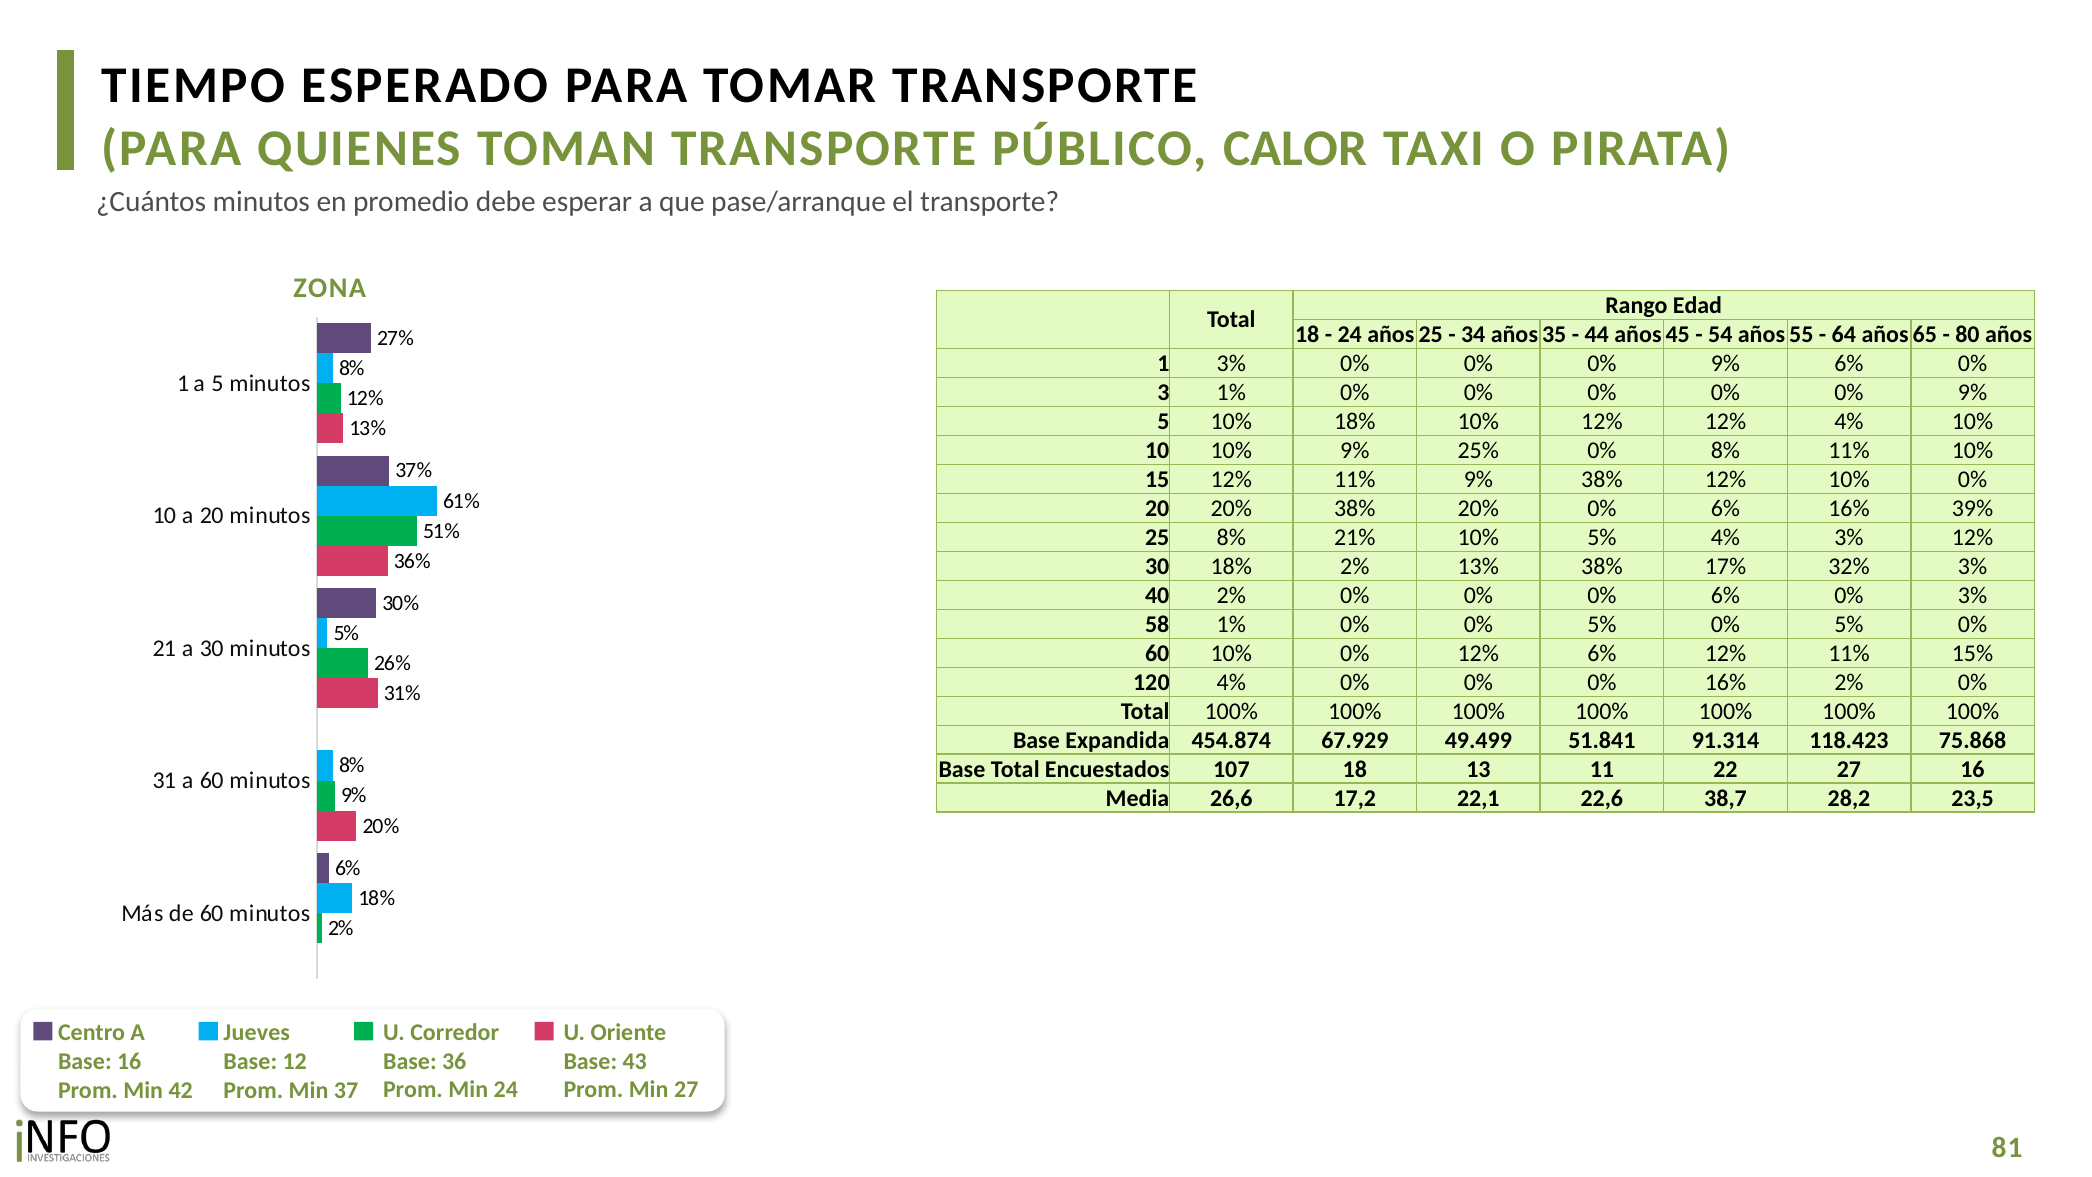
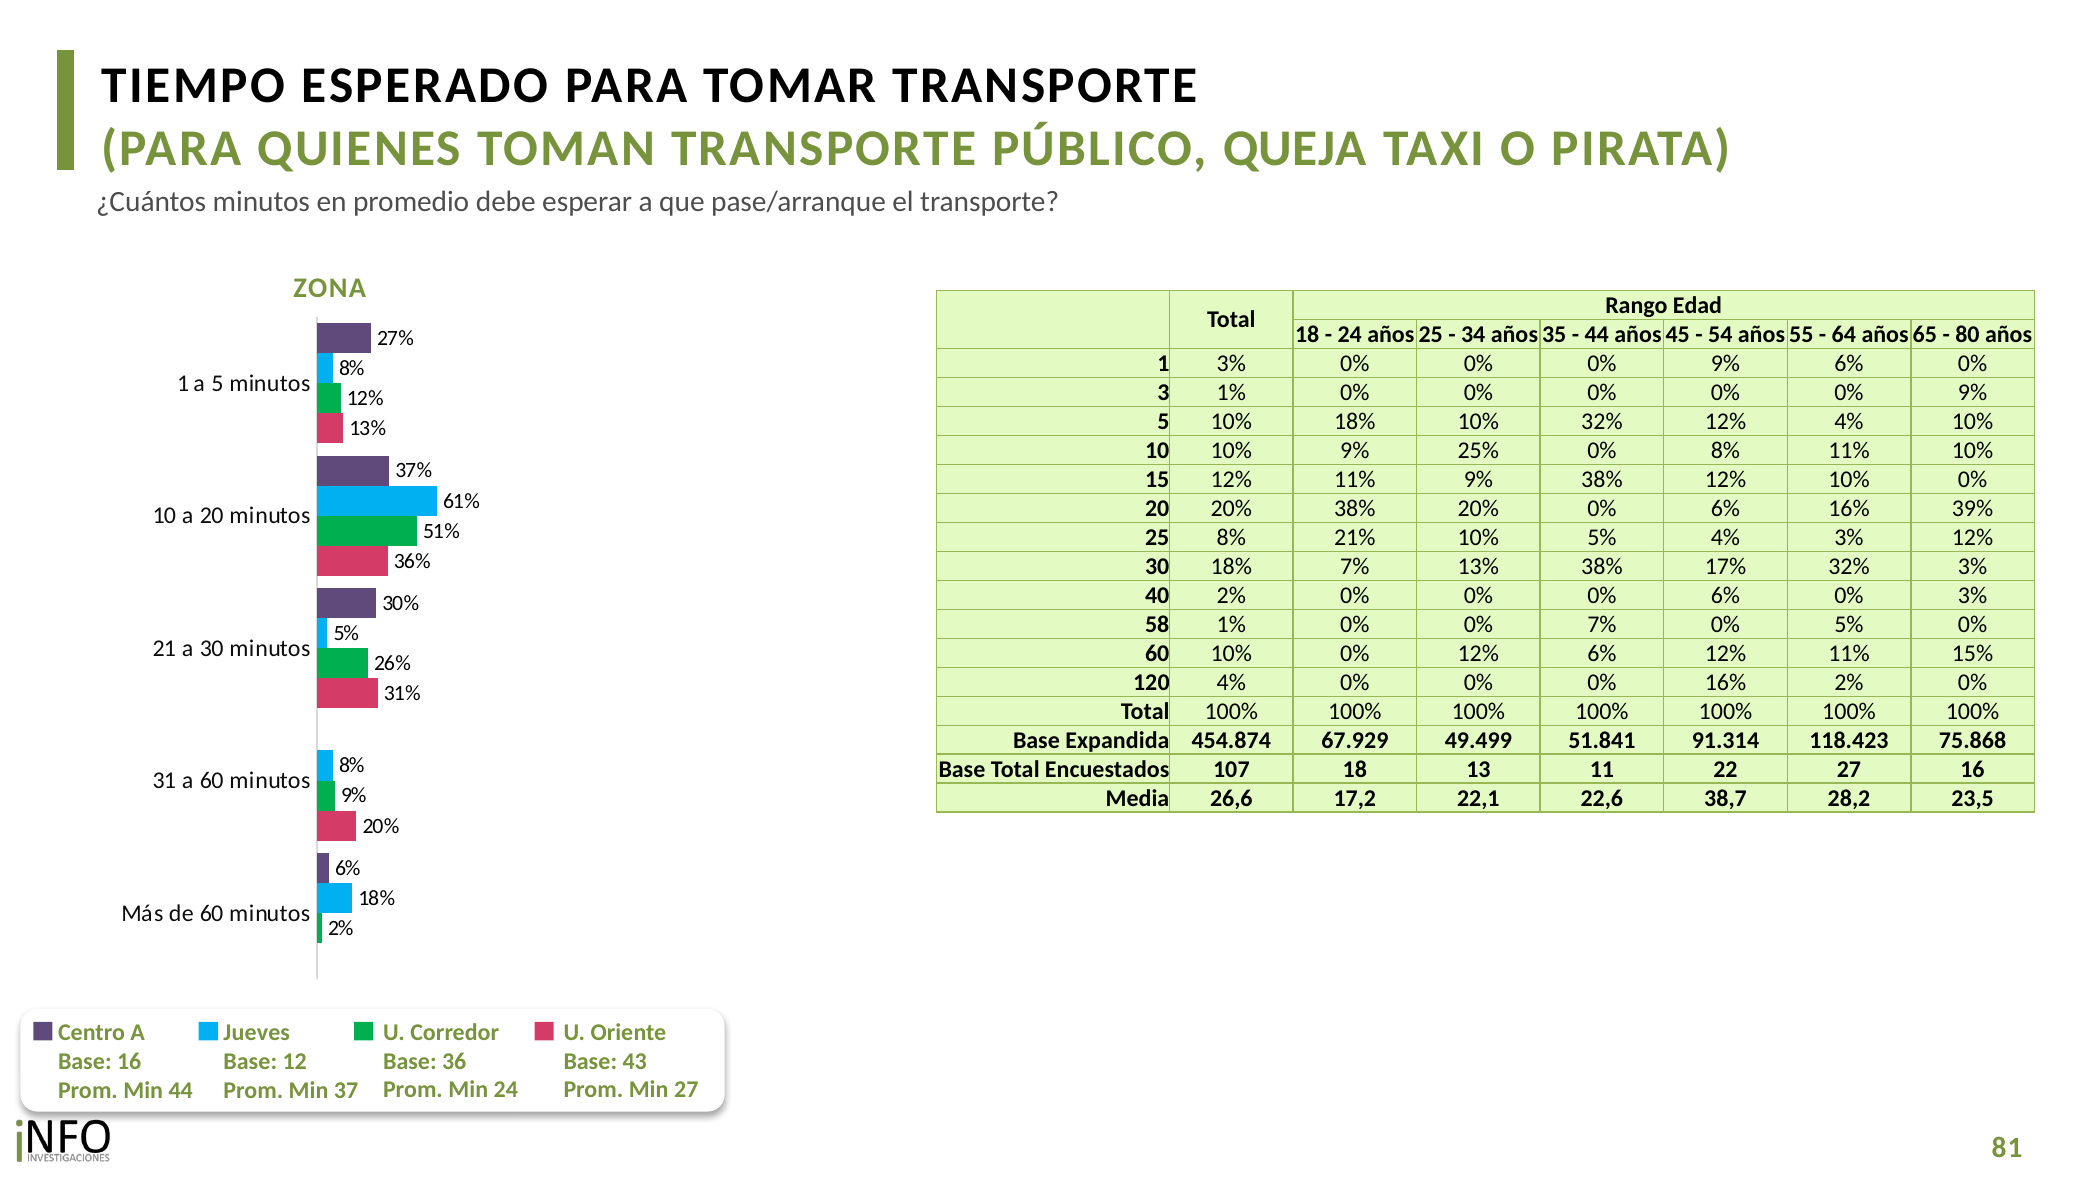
CALOR: CALOR -> QUEJA
10% 12%: 12% -> 32%
18% 2%: 2% -> 7%
0% 0% 5%: 5% -> 7%
Min 42: 42 -> 44
